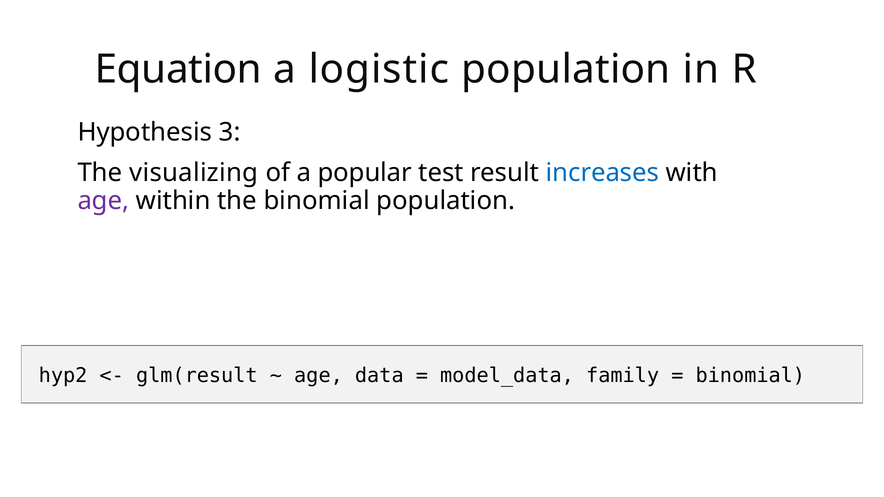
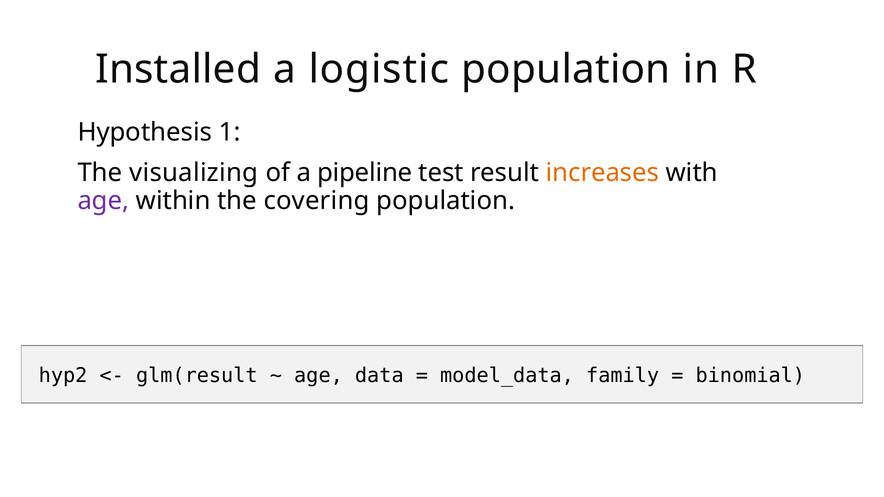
Equation: Equation -> Installed
3: 3 -> 1
popular: popular -> pipeline
increases colour: blue -> orange
the binomial: binomial -> covering
